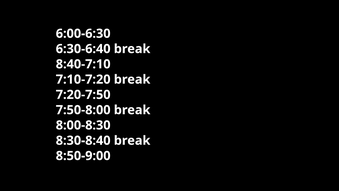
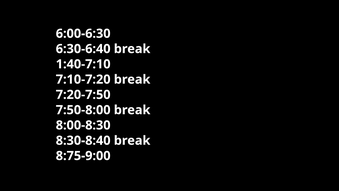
8:40-7:10: 8:40-7:10 -> 1:40-7:10
8:50-9:00: 8:50-9:00 -> 8:75-9:00
